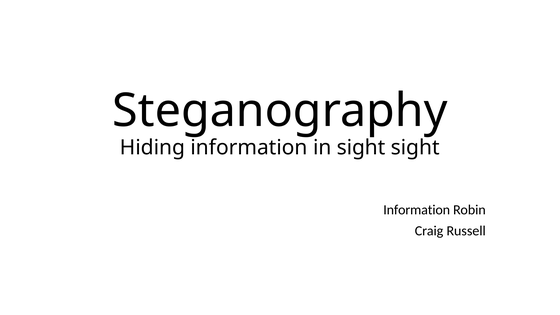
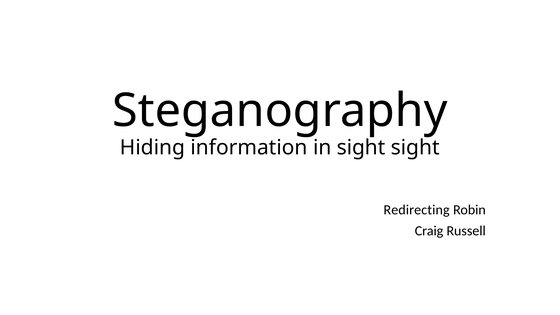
Information at (417, 210): Information -> Redirecting
